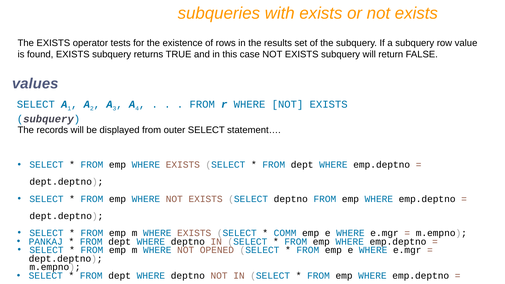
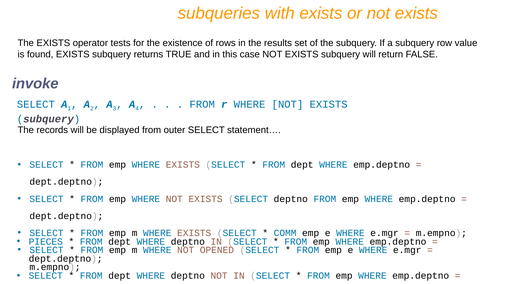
values: values -> invoke
PANKAJ: PANKAJ -> PIECES
